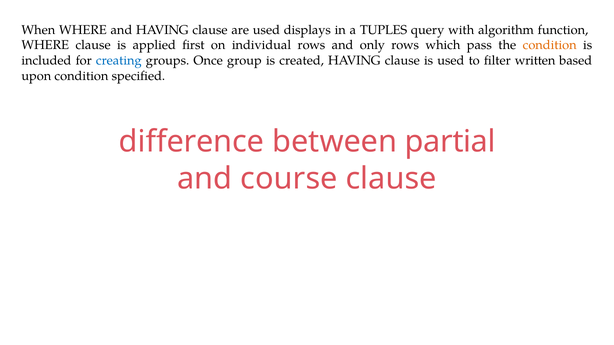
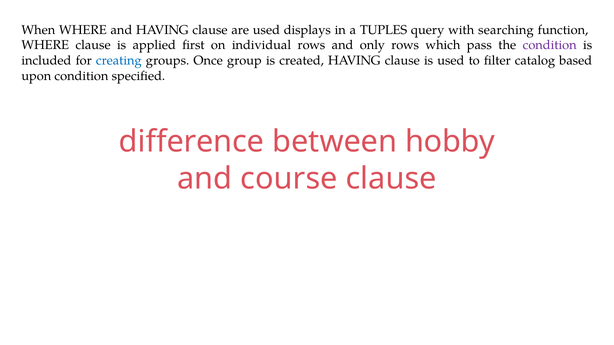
algorithm: algorithm -> searching
condition at (550, 45) colour: orange -> purple
written: written -> catalog
partial: partial -> hobby
